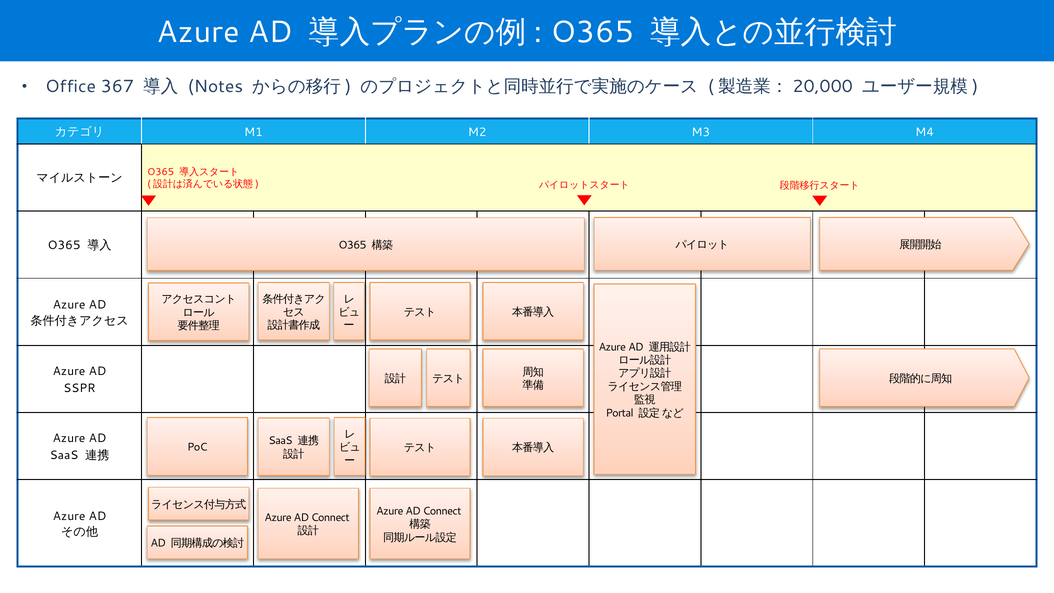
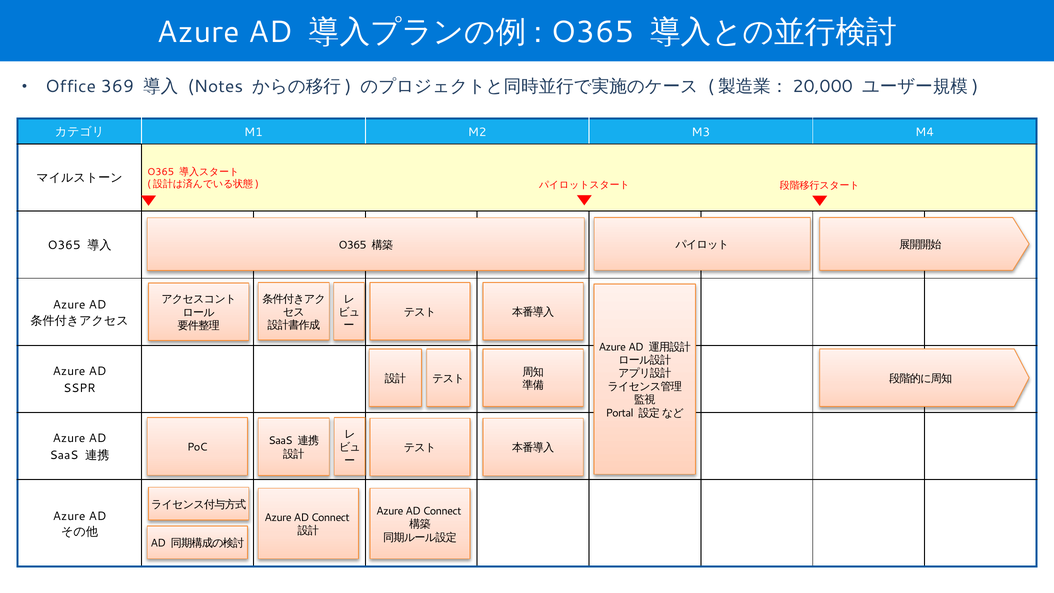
367: 367 -> 369
